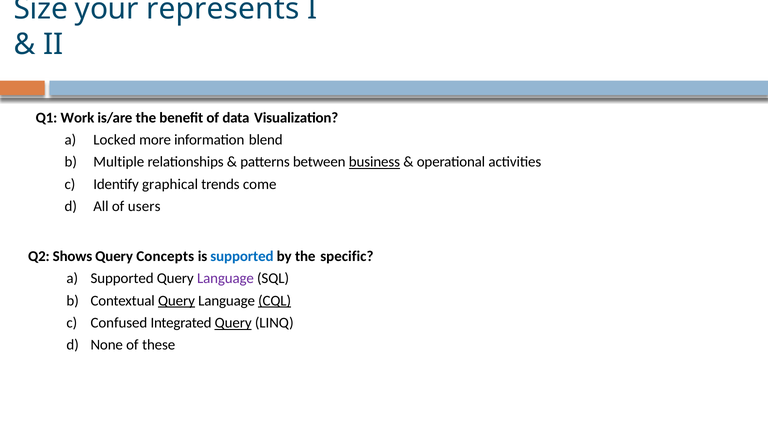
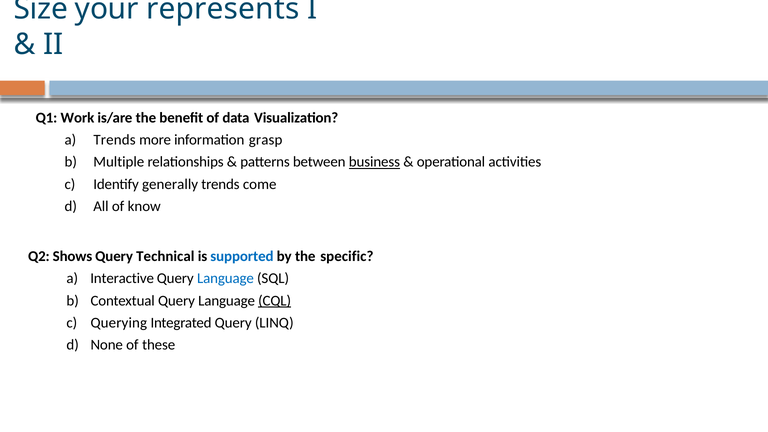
Locked at (115, 140): Locked -> Trends
blend: blend -> grasp
graphical: graphical -> generally
users: users -> know
Concepts: Concepts -> Technical
Supported at (122, 279): Supported -> Interactive
Language at (225, 279) colour: purple -> blue
Query at (176, 301) underline: present -> none
Confused: Confused -> Querying
Query at (233, 323) underline: present -> none
